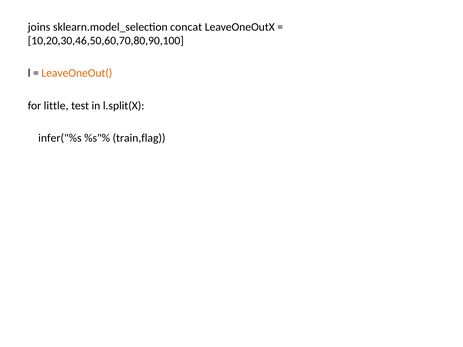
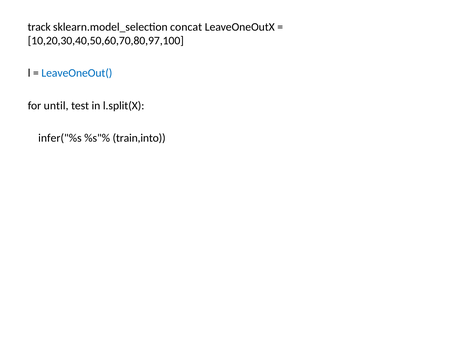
joins: joins -> track
10,20,30,46,50,60,70,80,90,100: 10,20,30,46,50,60,70,80,90,100 -> 10,20,30,40,50,60,70,80,97,100
LeaveOneOut( colour: orange -> blue
little: little -> until
train,flag: train,flag -> train,into
